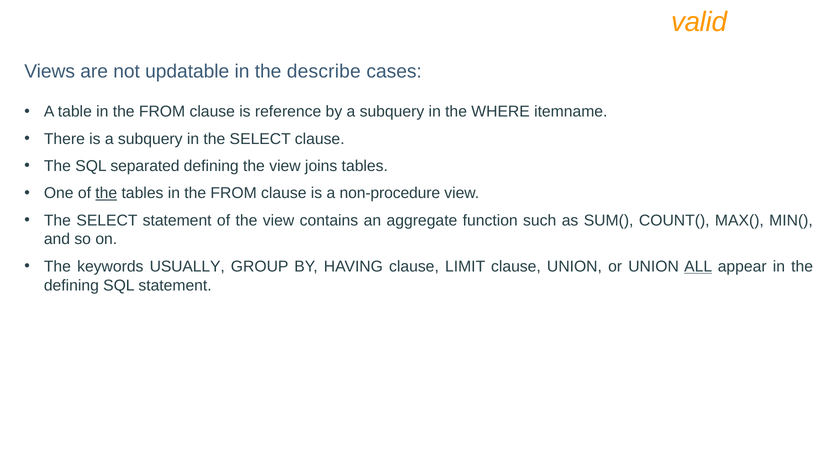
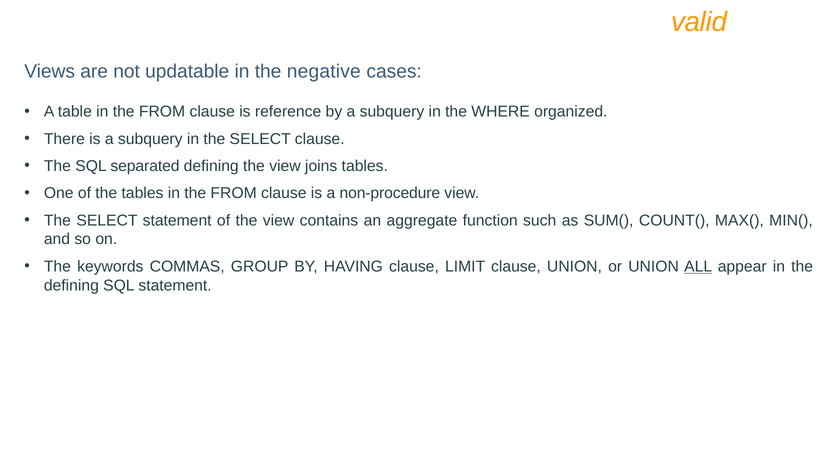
describe: describe -> negative
itemname: itemname -> organized
the at (106, 193) underline: present -> none
USUALLY: USUALLY -> COMMAS
